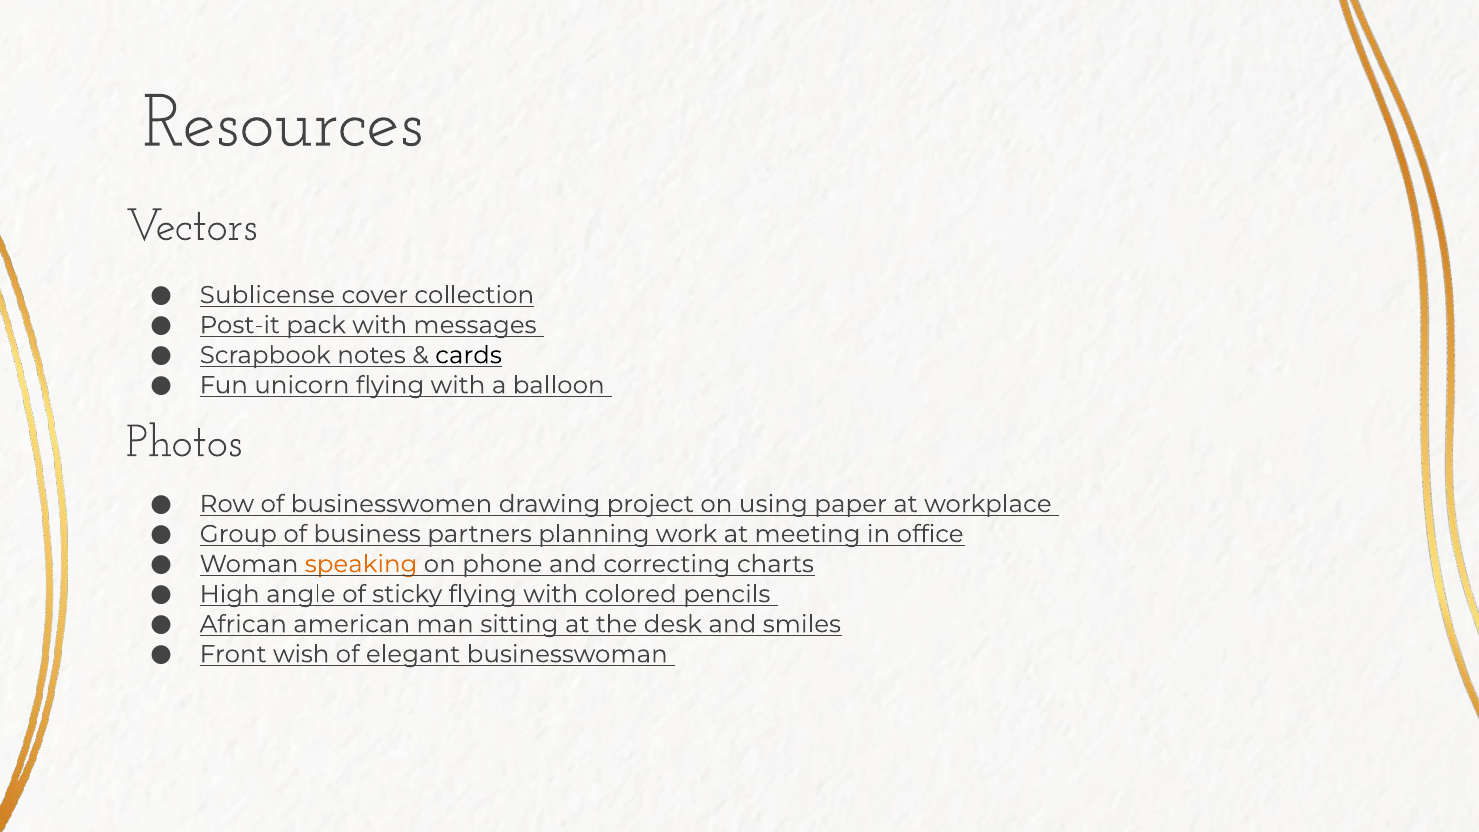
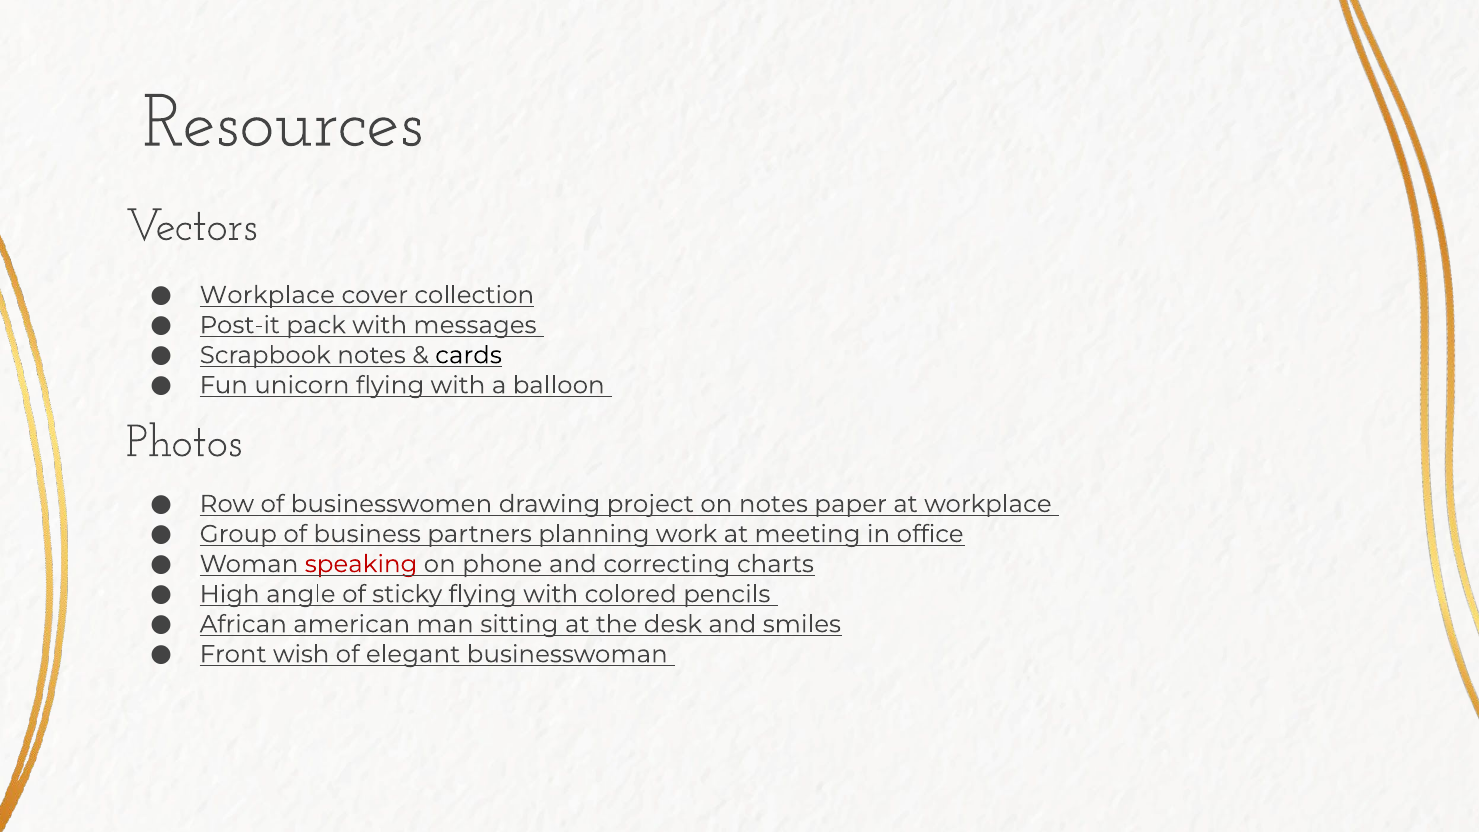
Sublicense at (267, 295): Sublicense -> Workplace
on using: using -> notes
speaking colour: orange -> red
